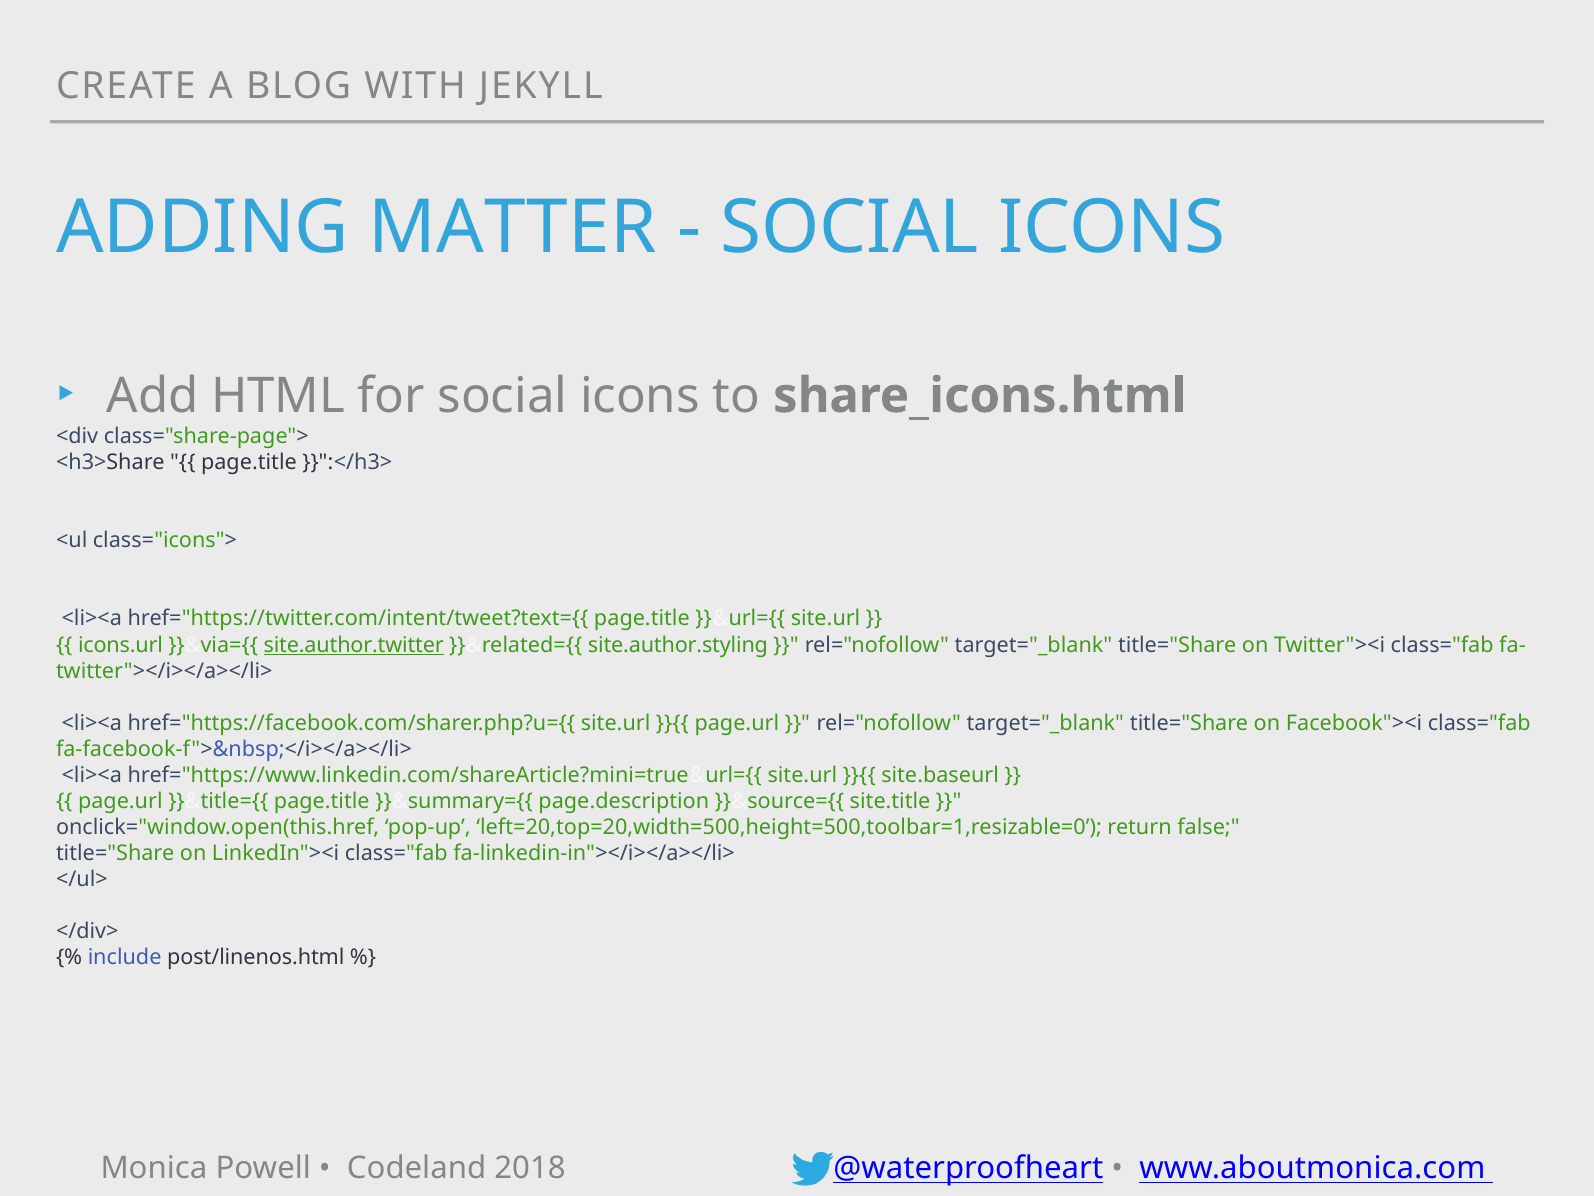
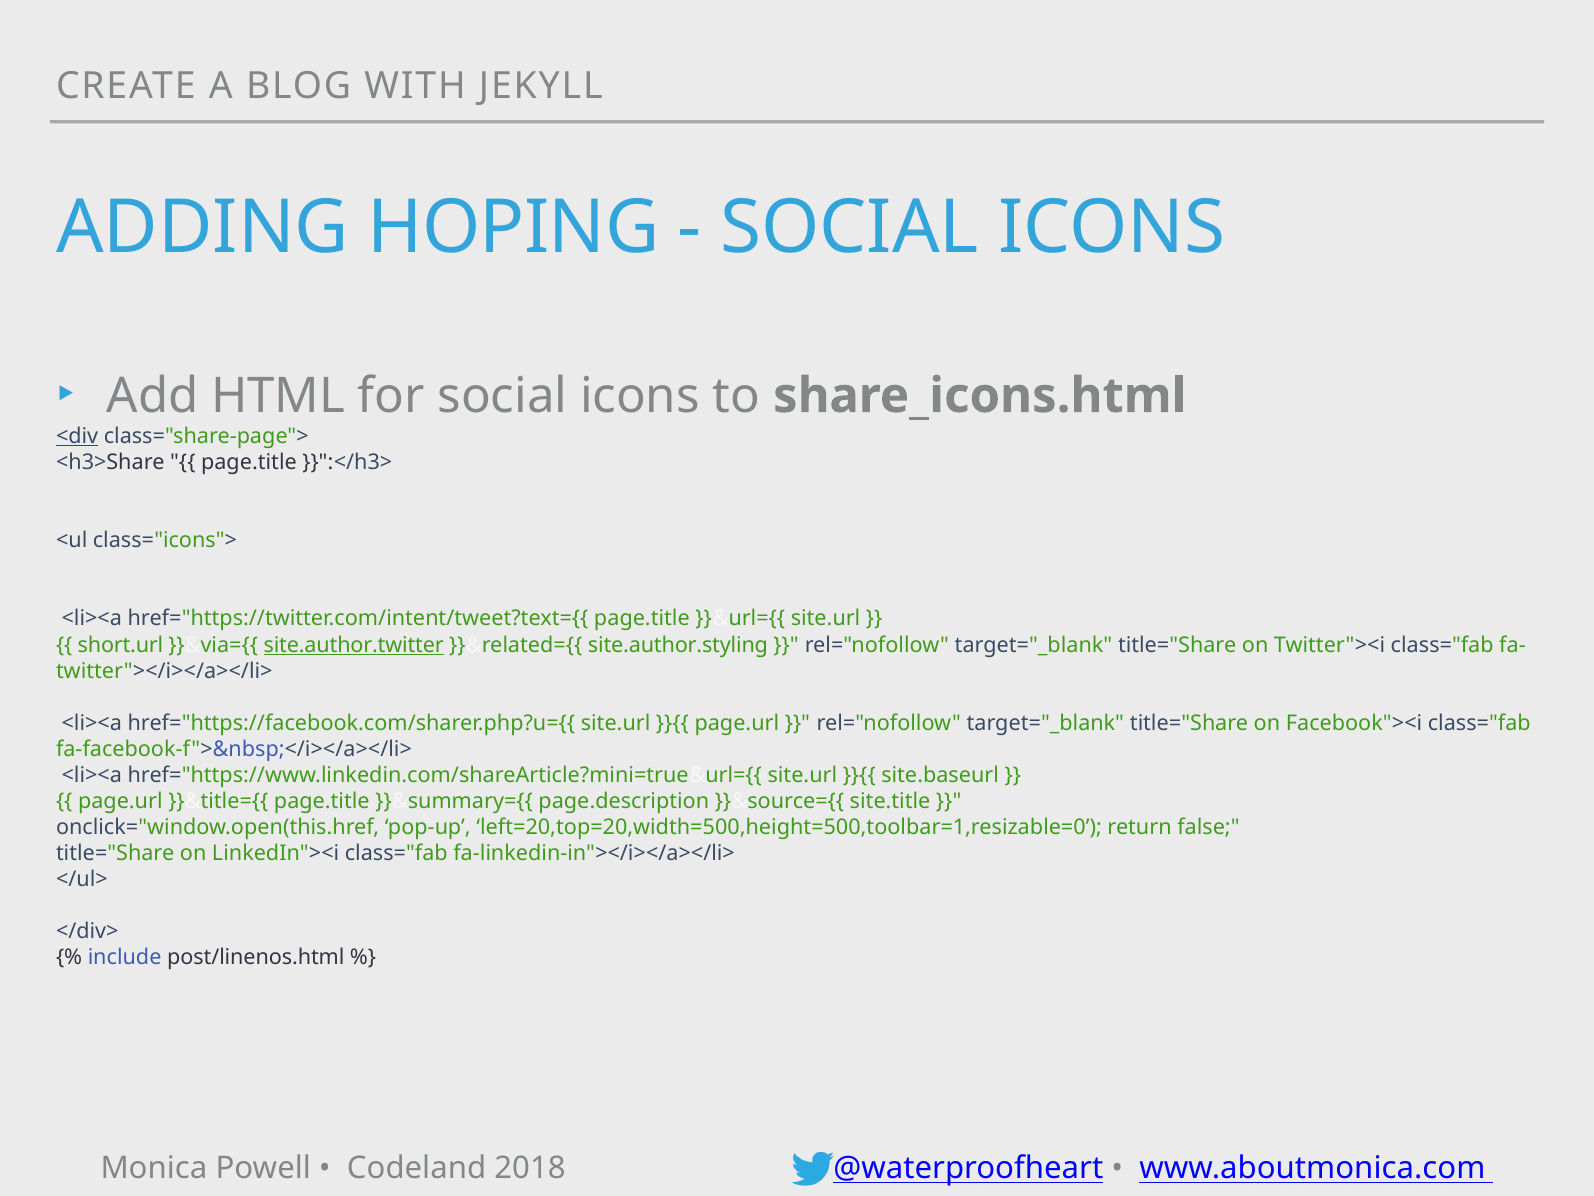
MATTER: MATTER -> HOPING
<div underline: none -> present
icons.url: icons.url -> short.url
